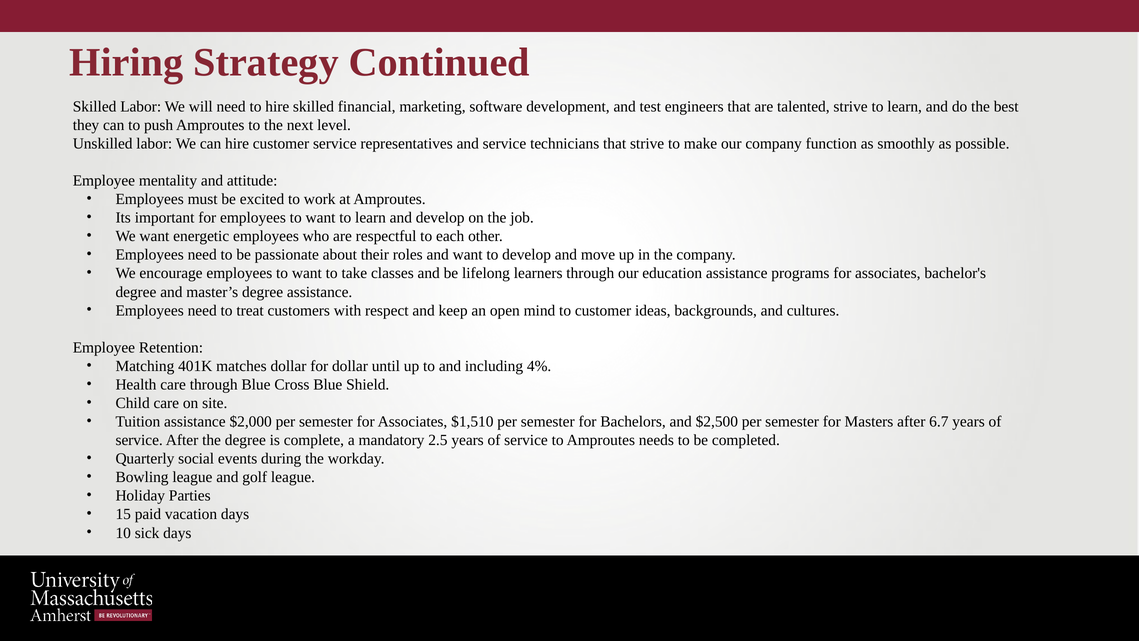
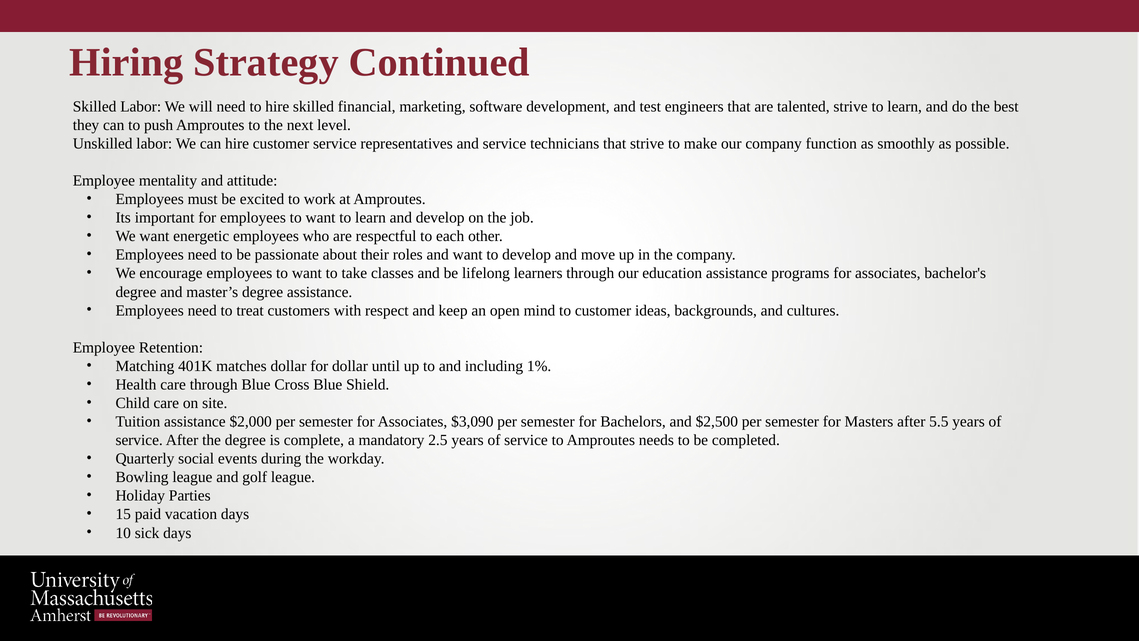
4%: 4% -> 1%
$1,510: $1,510 -> $3,090
6.7: 6.7 -> 5.5
